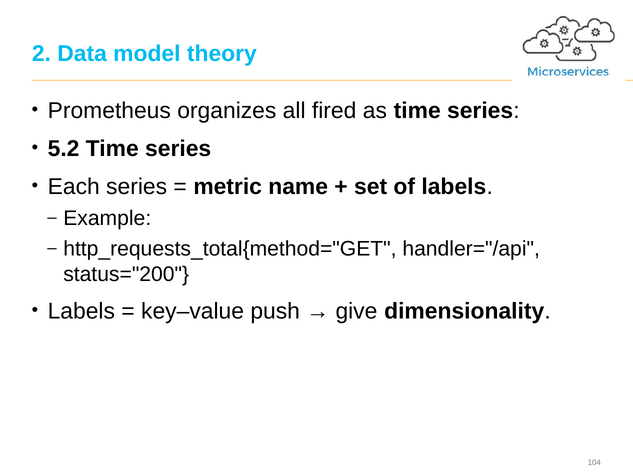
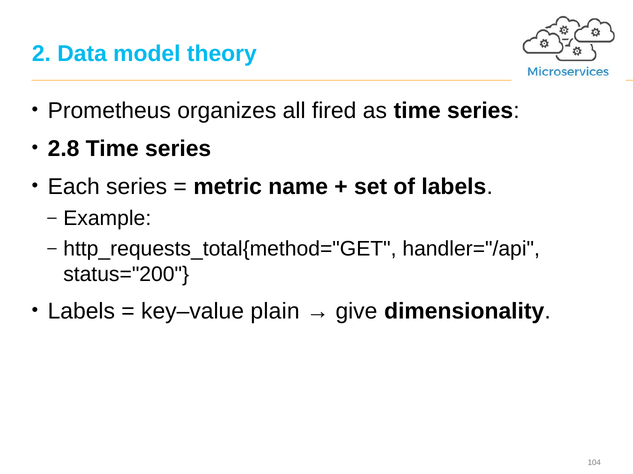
5.2: 5.2 -> 2.8
push: push -> plain
